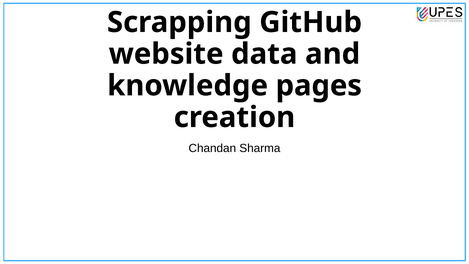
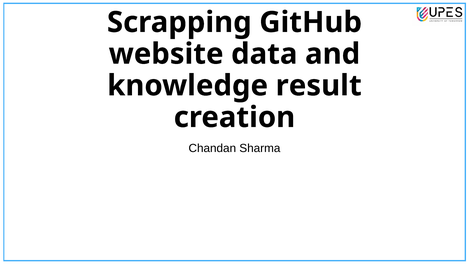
pages: pages -> result
